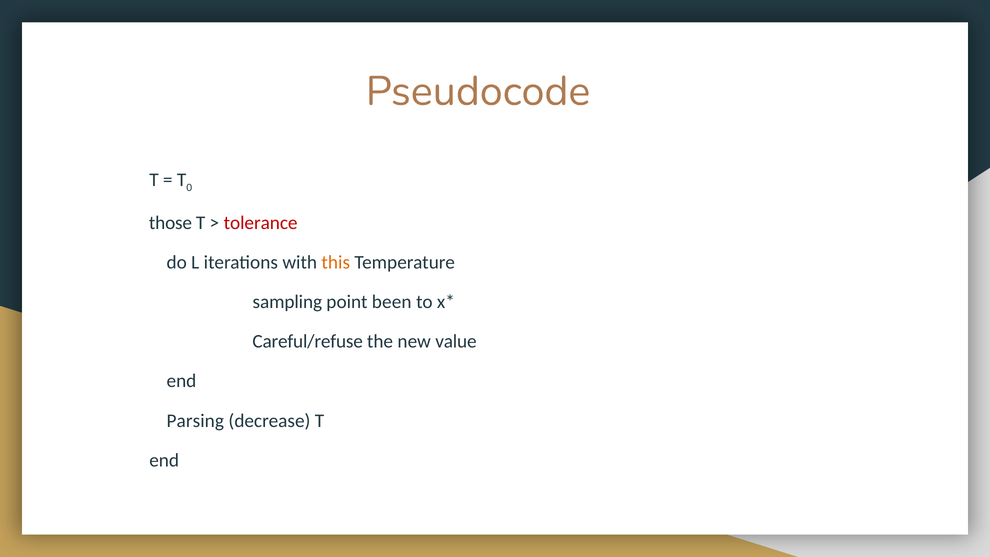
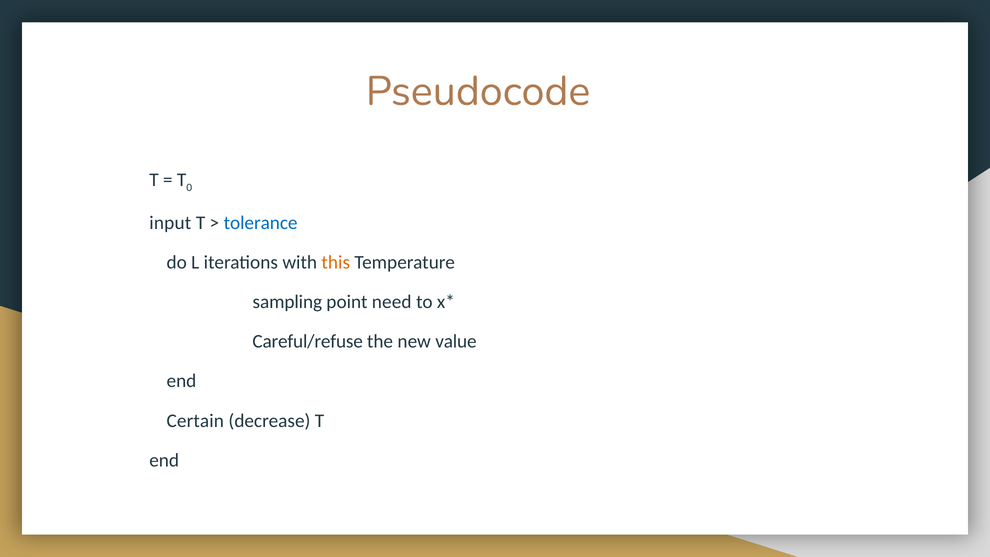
those: those -> input
tolerance colour: red -> blue
been: been -> need
Parsing: Parsing -> Certain
